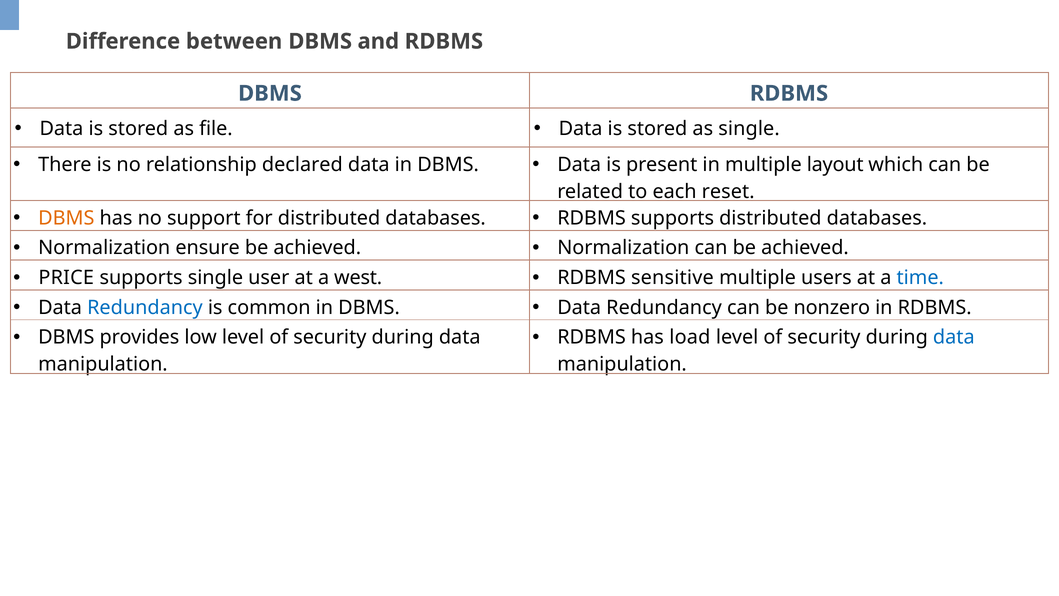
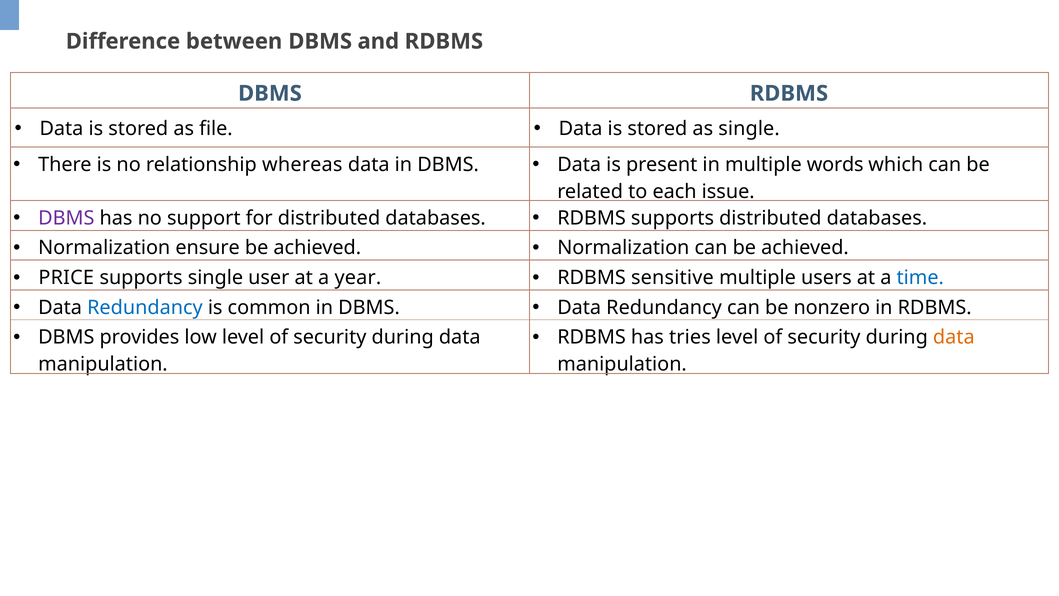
declared: declared -> whereas
layout: layout -> words
reset: reset -> issue
DBMS at (66, 218) colour: orange -> purple
west: west -> year
load: load -> tries
data at (954, 337) colour: blue -> orange
